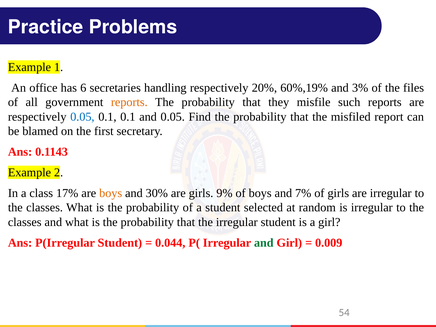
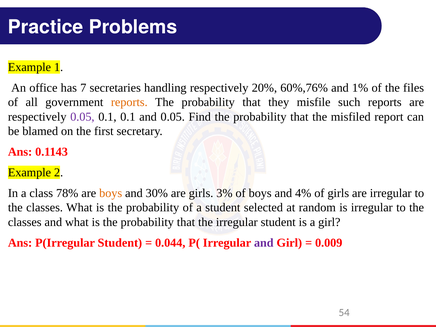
6: 6 -> 7
60%,19%: 60%,19% -> 60%,76%
3%: 3% -> 1%
0.05 at (82, 117) colour: blue -> purple
17%: 17% -> 78%
9%: 9% -> 3%
7%: 7% -> 4%
and at (264, 243) colour: green -> purple
